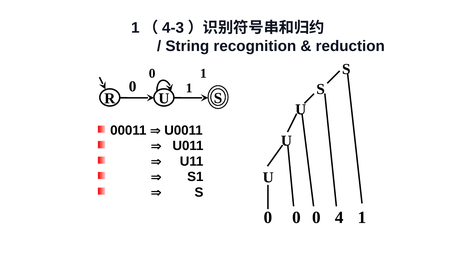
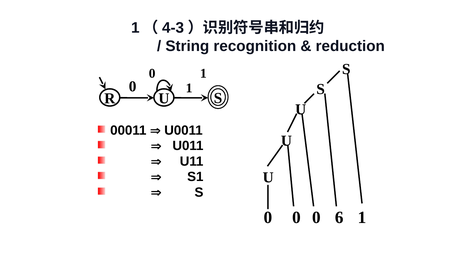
4: 4 -> 6
